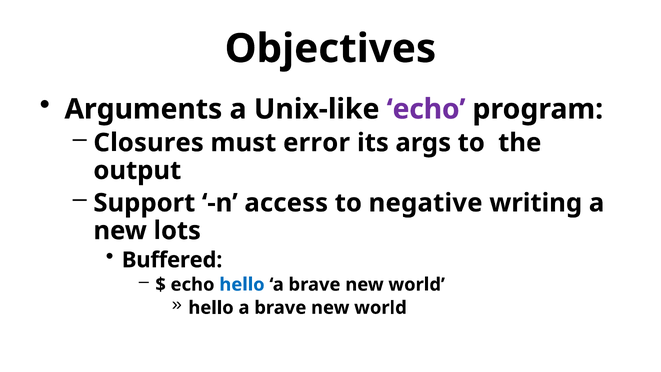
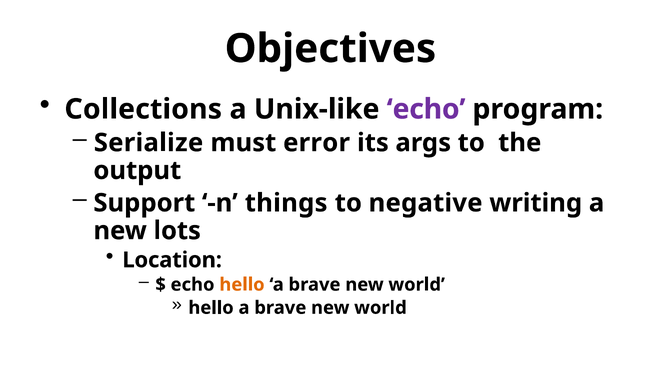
Arguments: Arguments -> Collections
Closures: Closures -> Serialize
access: access -> things
Buffered: Buffered -> Location
hello at (242, 284) colour: blue -> orange
